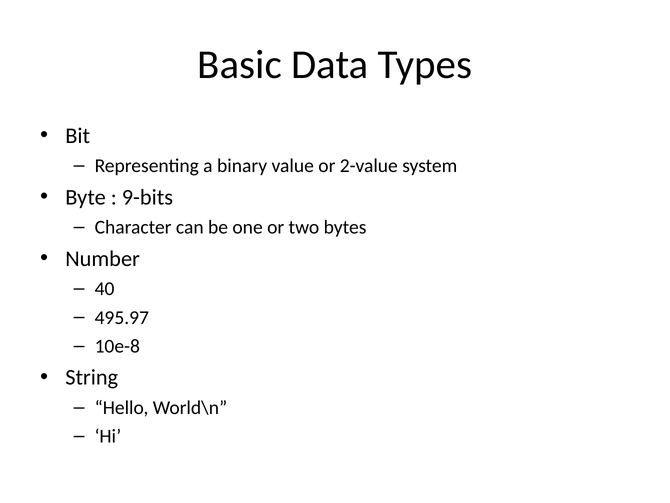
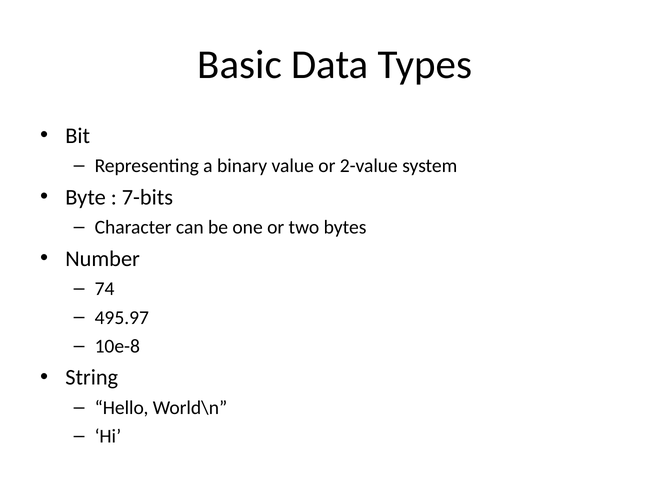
9-bits: 9-bits -> 7-bits
40: 40 -> 74
